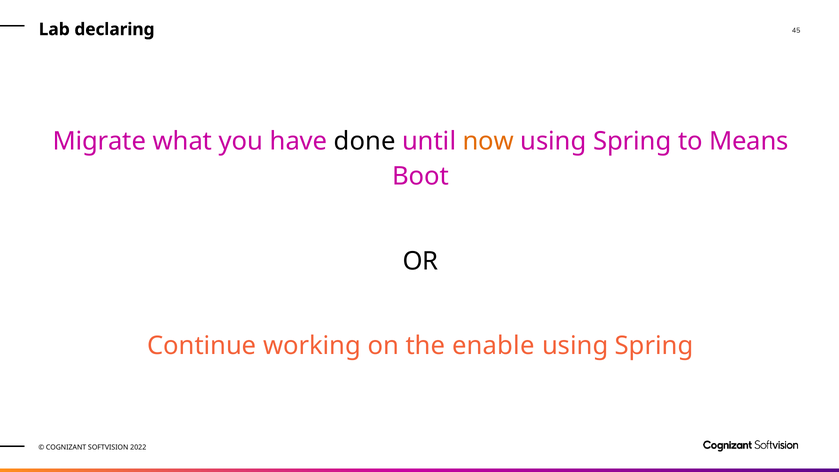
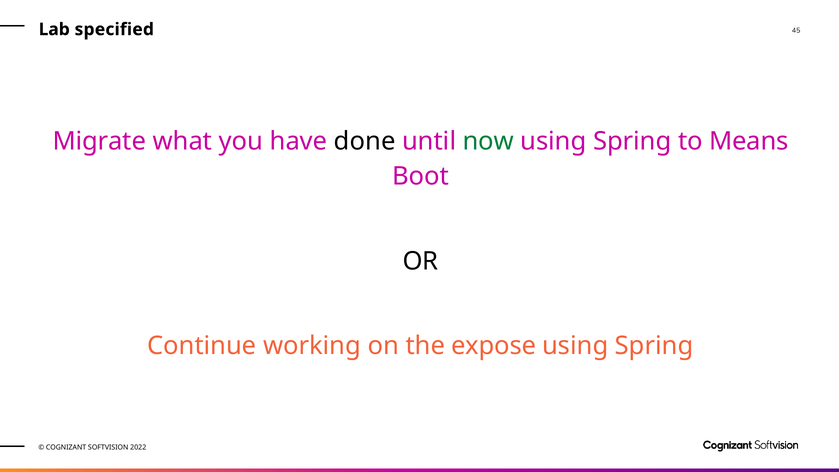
declaring: declaring -> specified
now colour: orange -> green
enable: enable -> expose
